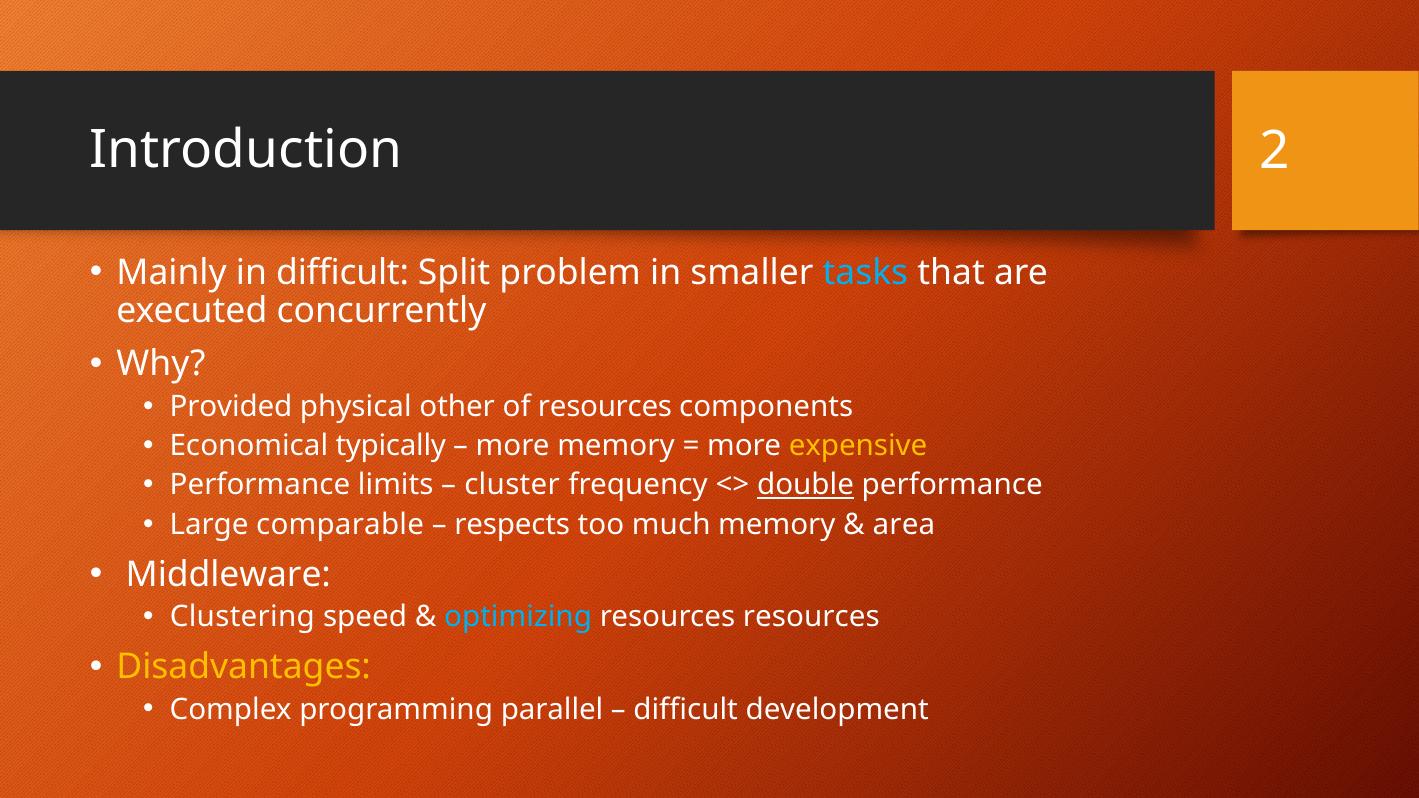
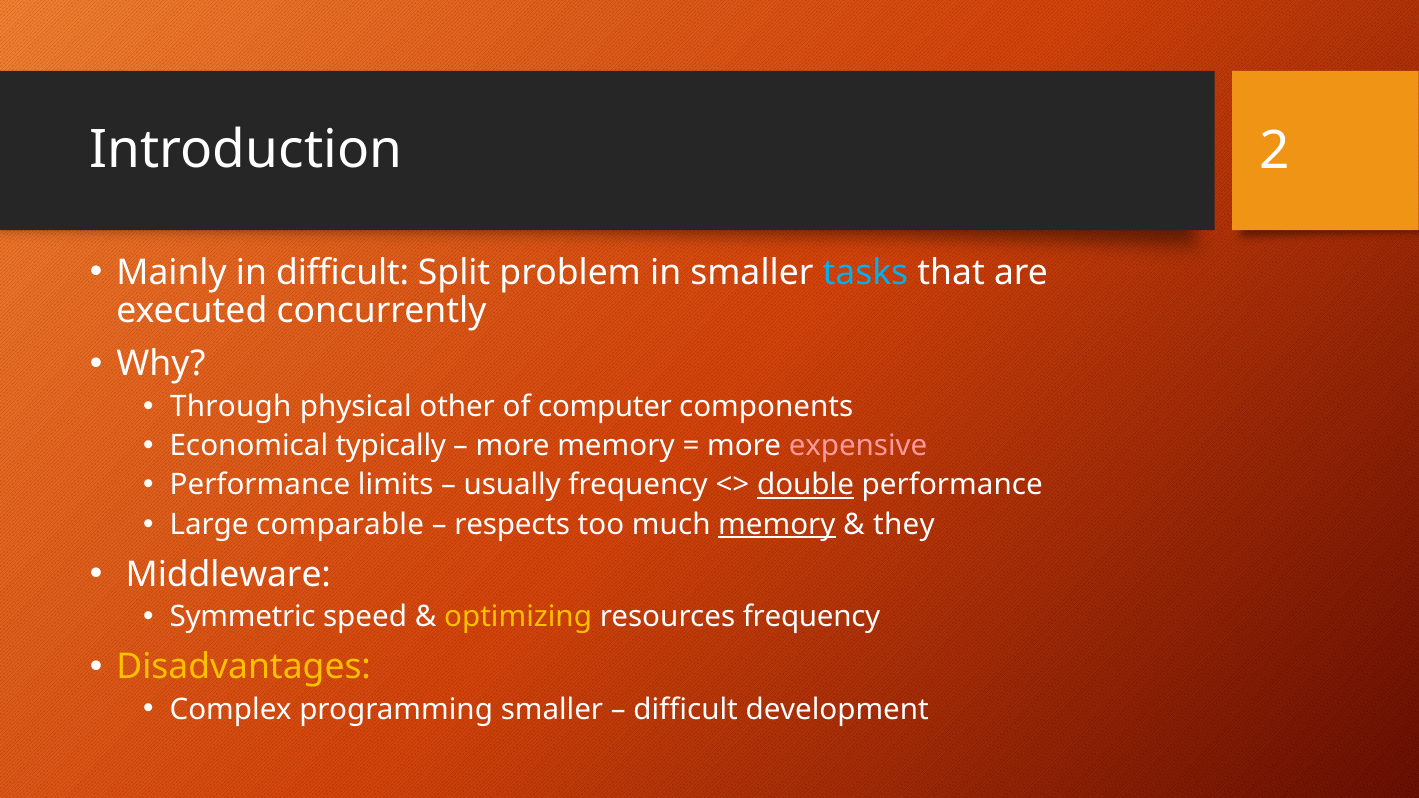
Provided: Provided -> Through
of resources: resources -> computer
expensive colour: yellow -> pink
cluster: cluster -> usually
memory at (777, 525) underline: none -> present
area: area -> they
Clustering: Clustering -> Symmetric
optimizing colour: light blue -> yellow
resources resources: resources -> frequency
programming parallel: parallel -> smaller
